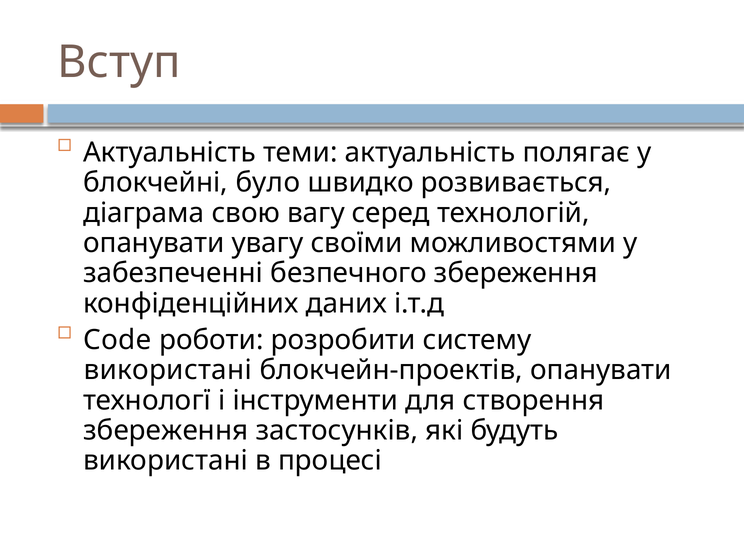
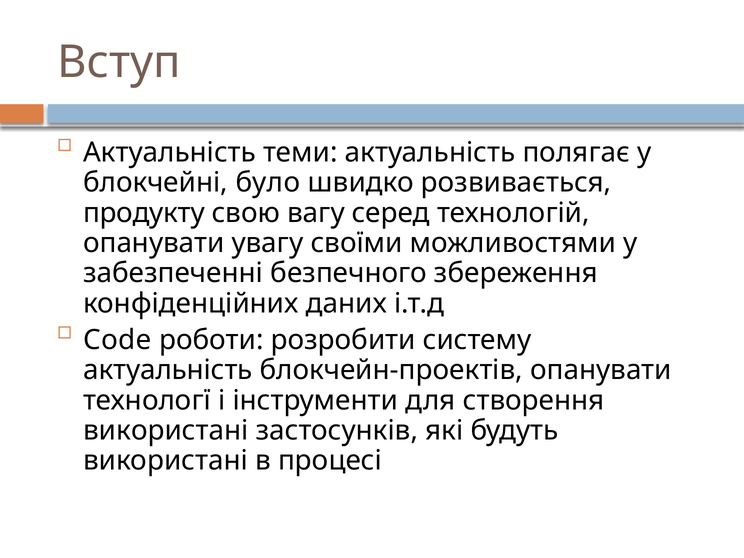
діаграма: діаграма -> продукту
використані at (168, 370): використані -> актуальність
збереження at (166, 431): збереження -> використані
